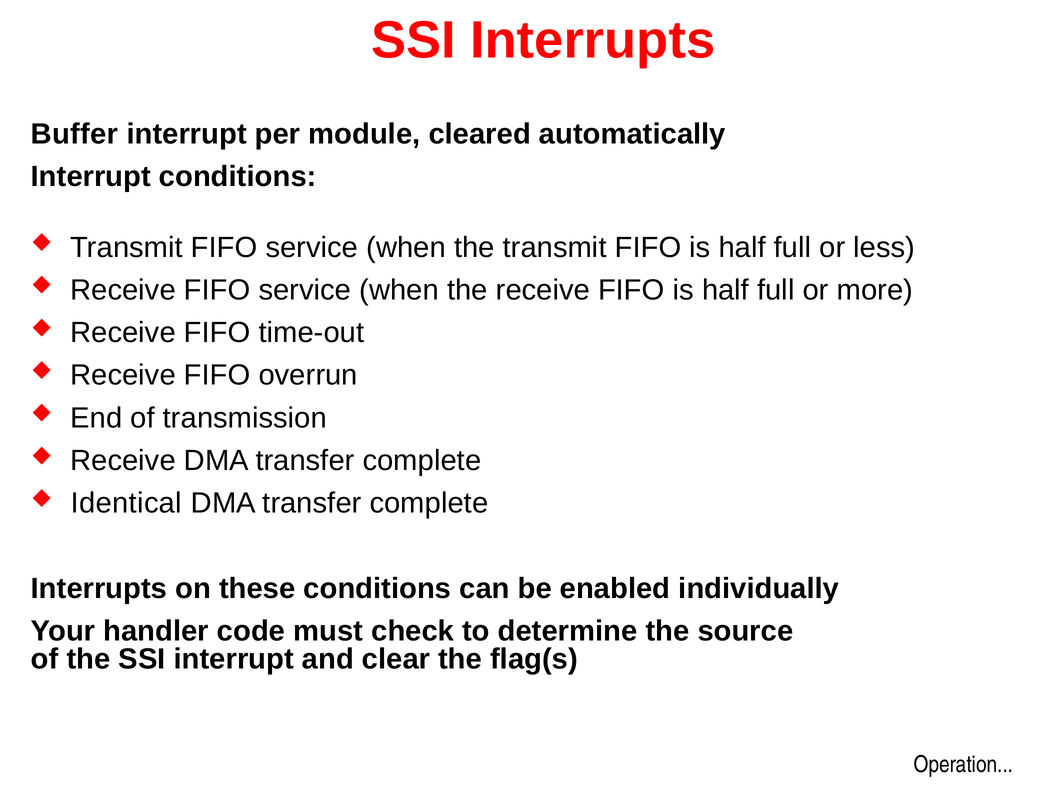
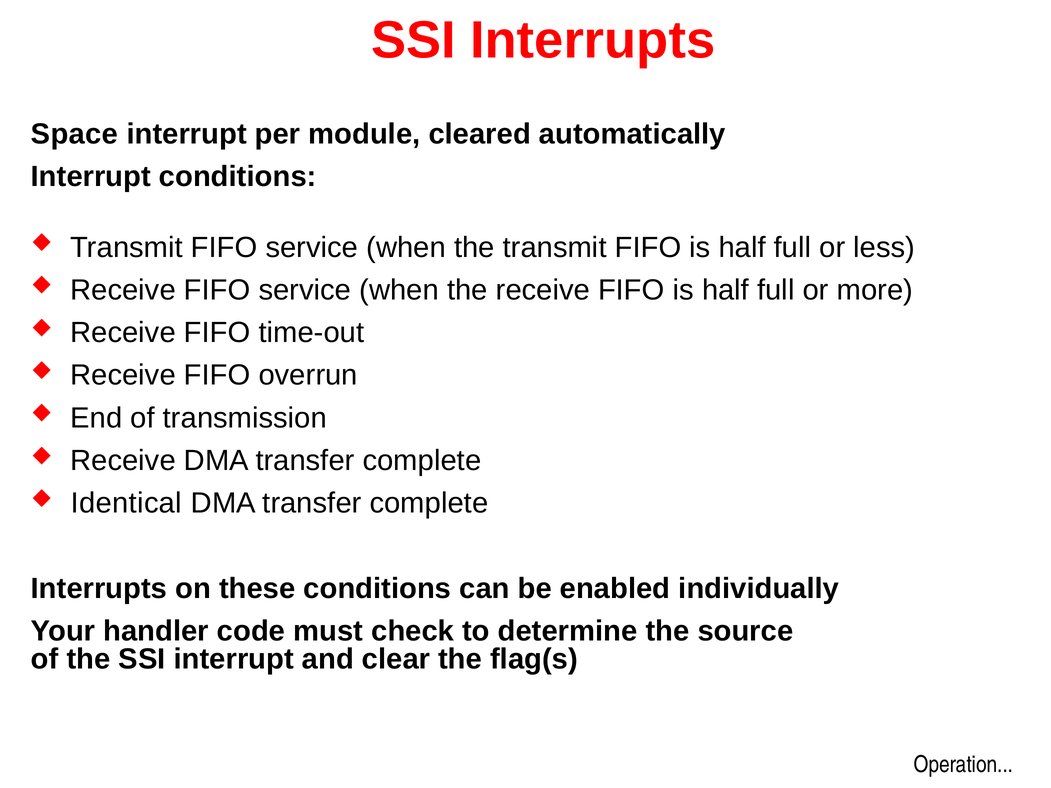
Buffer: Buffer -> Space
